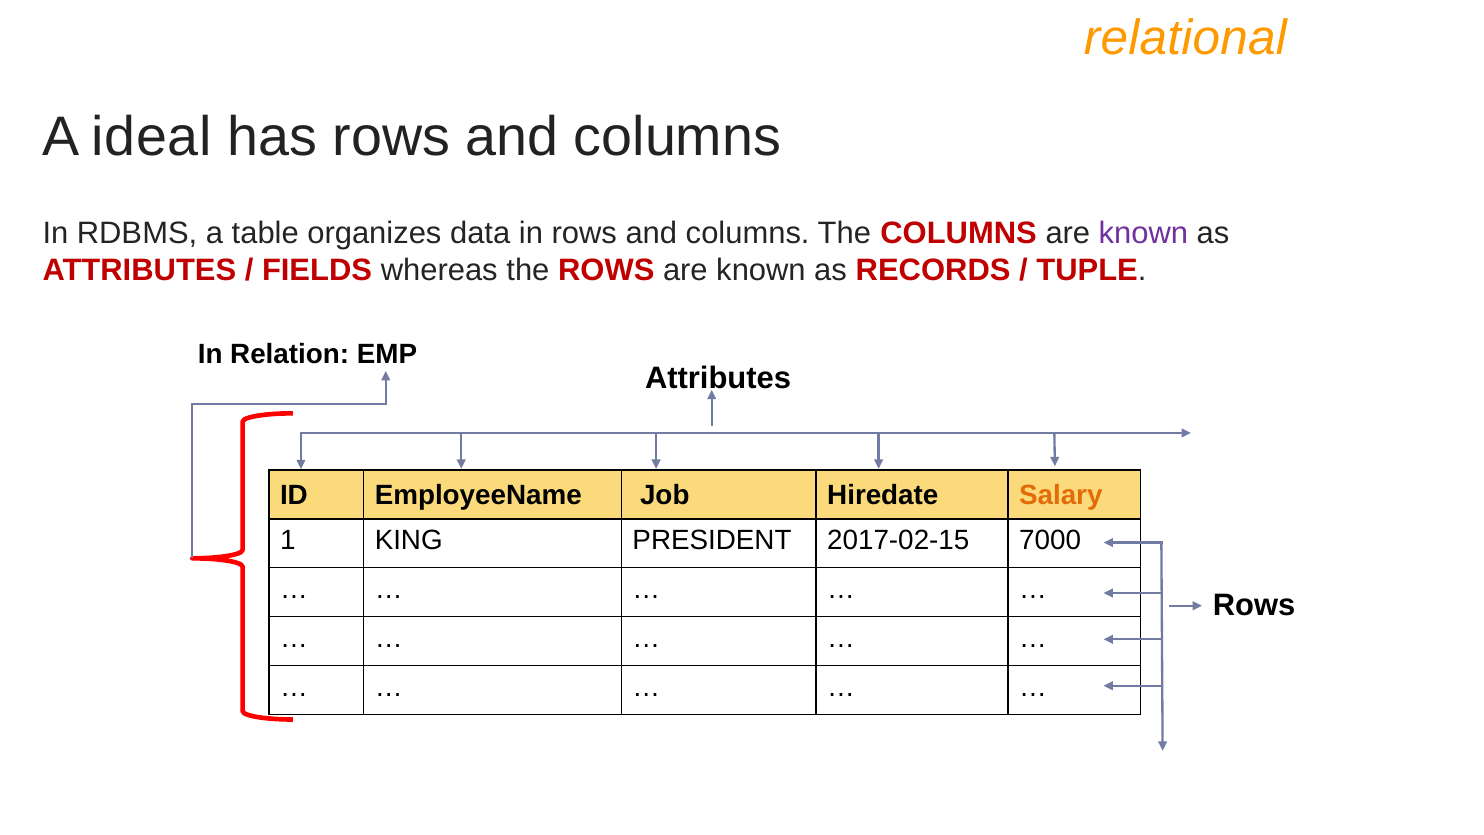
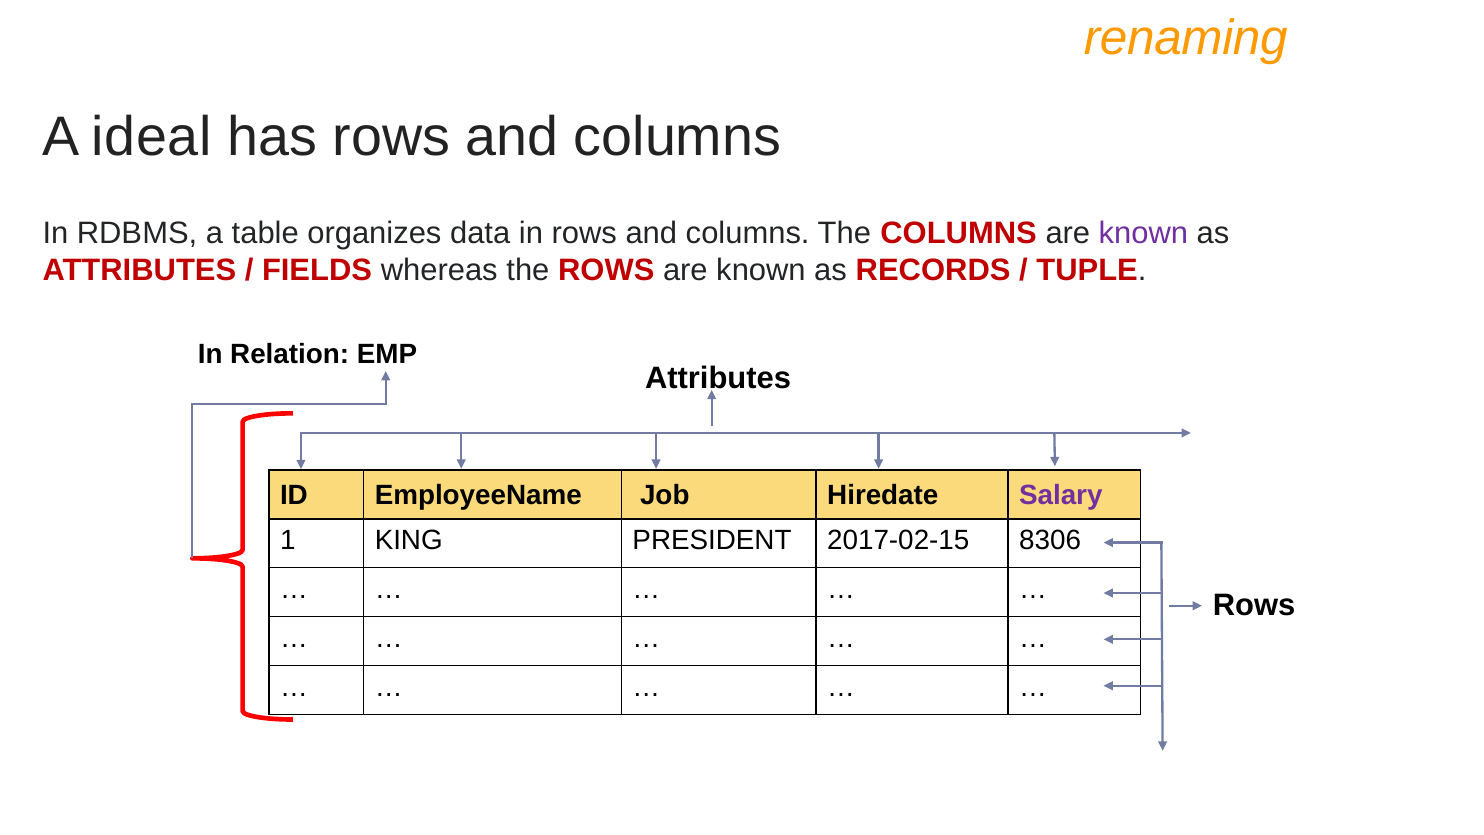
relational: relational -> renaming
Salary colour: orange -> purple
7000: 7000 -> 8306
